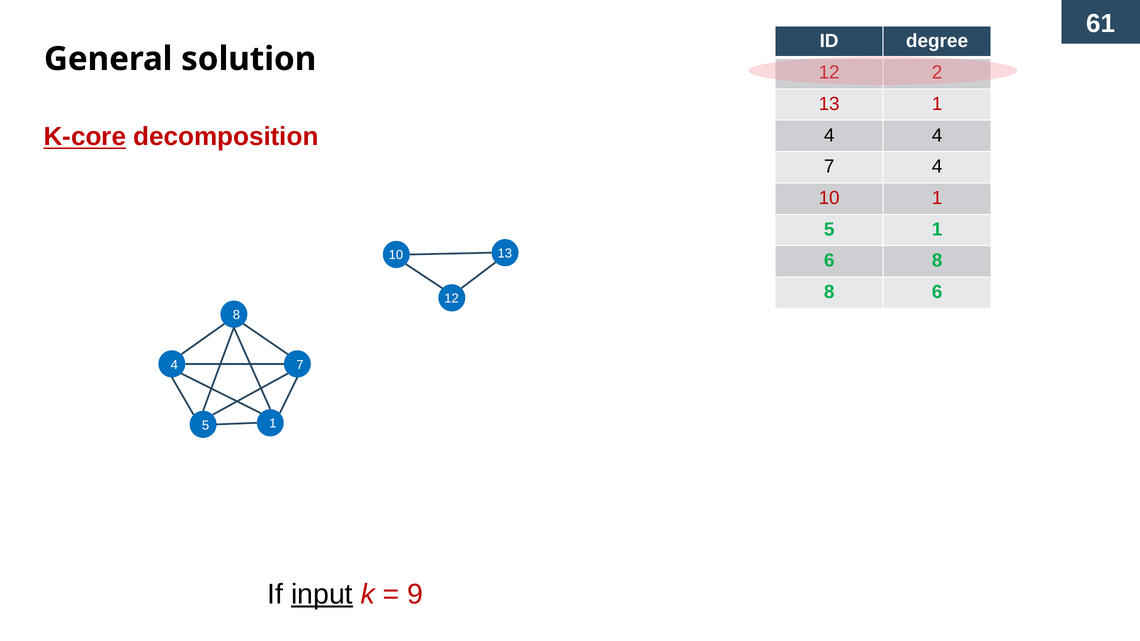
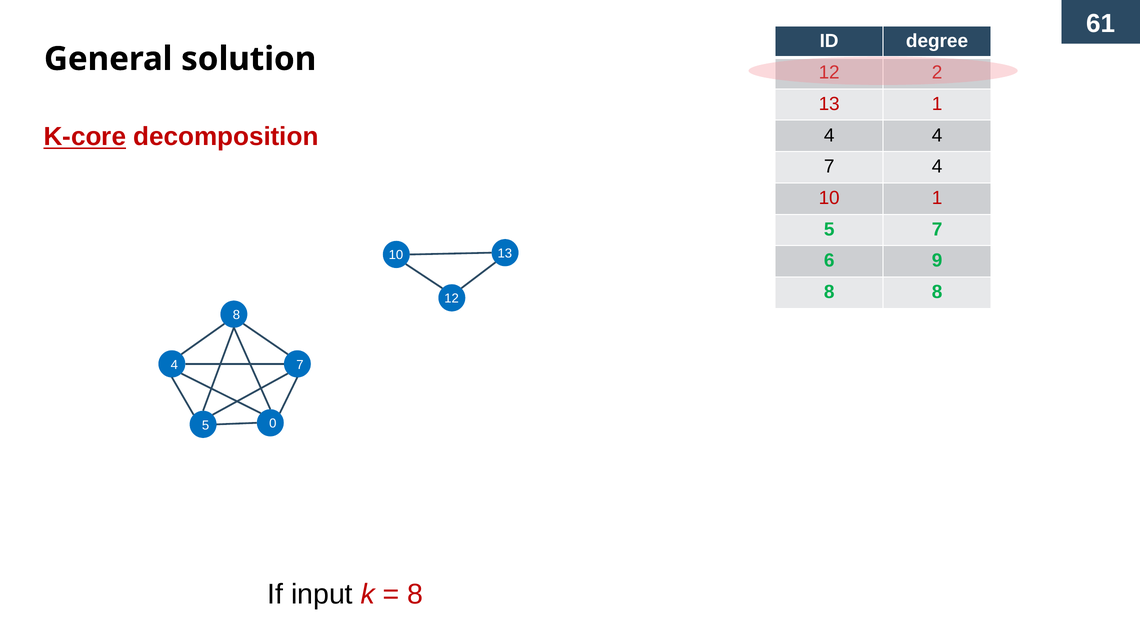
1 at (937, 229): 1 -> 7
6 8: 8 -> 9
8 6: 6 -> 8
1 at (273, 424): 1 -> 0
input underline: present -> none
9 at (415, 594): 9 -> 8
